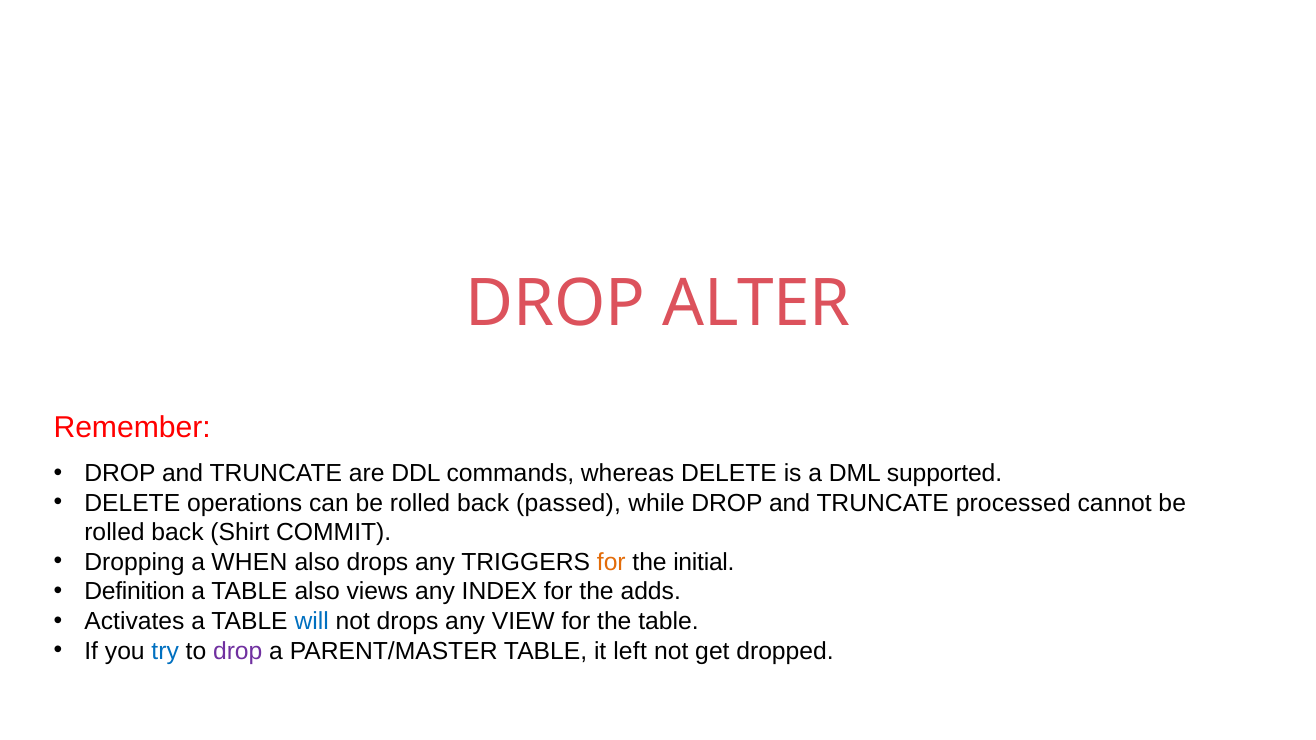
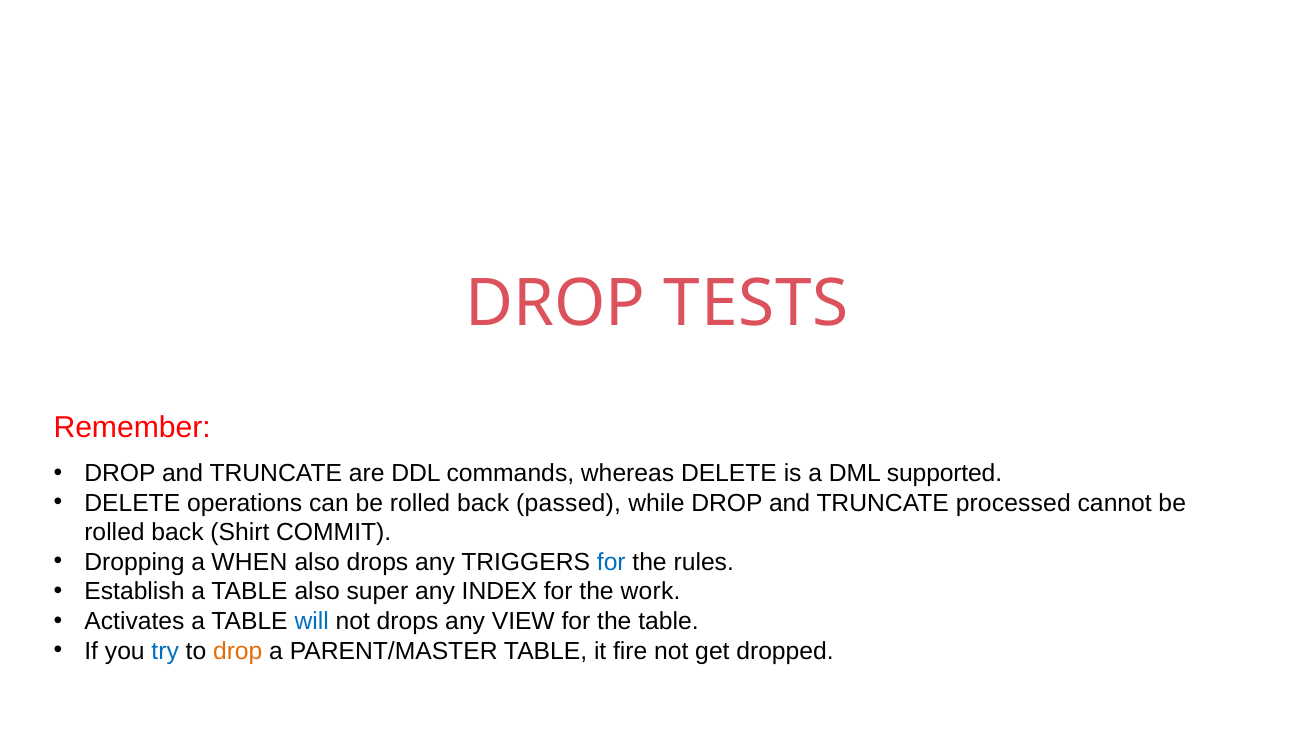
ALTER: ALTER -> TESTS
for at (611, 562) colour: orange -> blue
initial: initial -> rules
Definition: Definition -> Establish
views: views -> super
adds: adds -> work
drop at (238, 651) colour: purple -> orange
left: left -> fire
